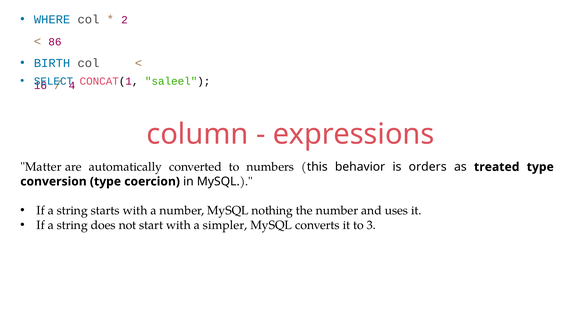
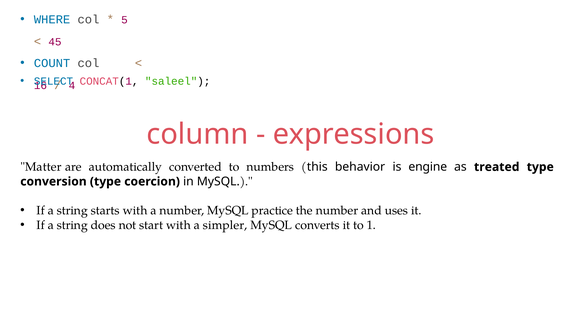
2: 2 -> 5
86: 86 -> 45
BIRTH: BIRTH -> COUNT
orders: orders -> engine
nothing: nothing -> practice
3: 3 -> 1
